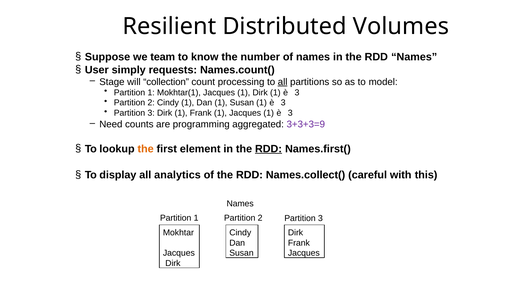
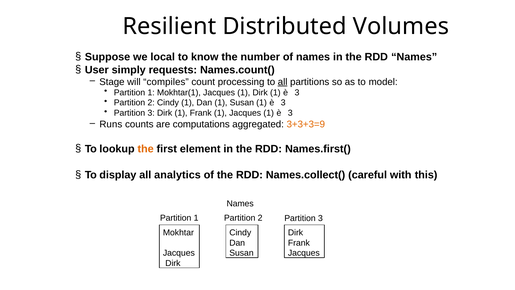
team: team -> local
collection: collection -> compiles
Need: Need -> Runs
programming: programming -> computations
3+3+3=9 colour: purple -> orange
RDD at (268, 149) underline: present -> none
